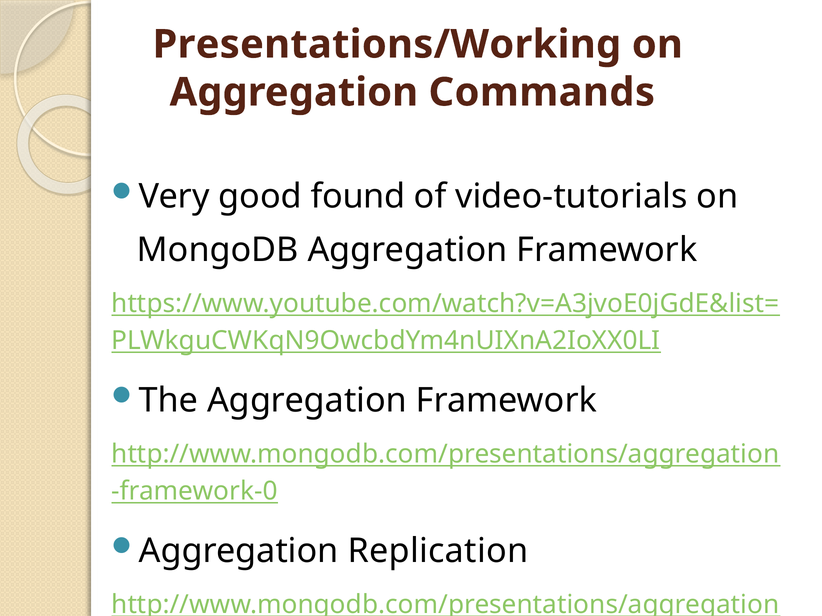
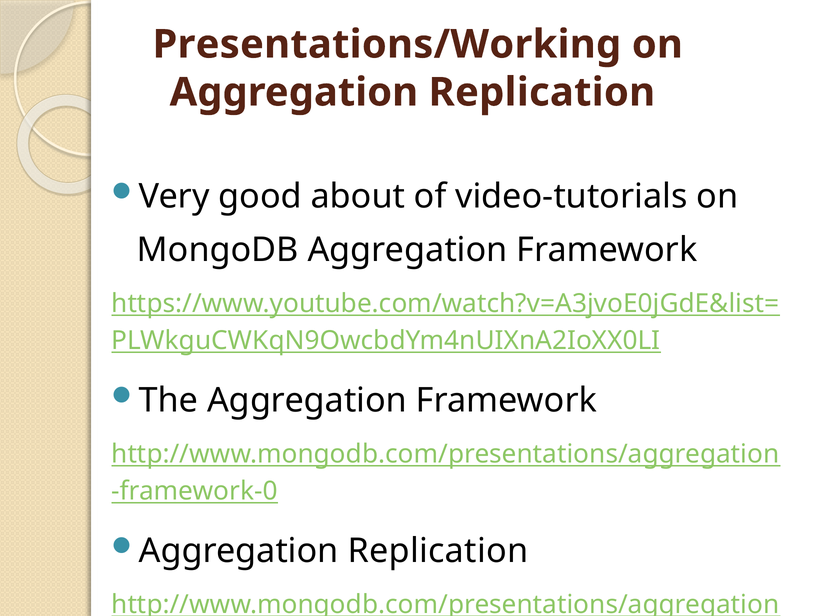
Commands at (542, 92): Commands -> Replication
found: found -> about
